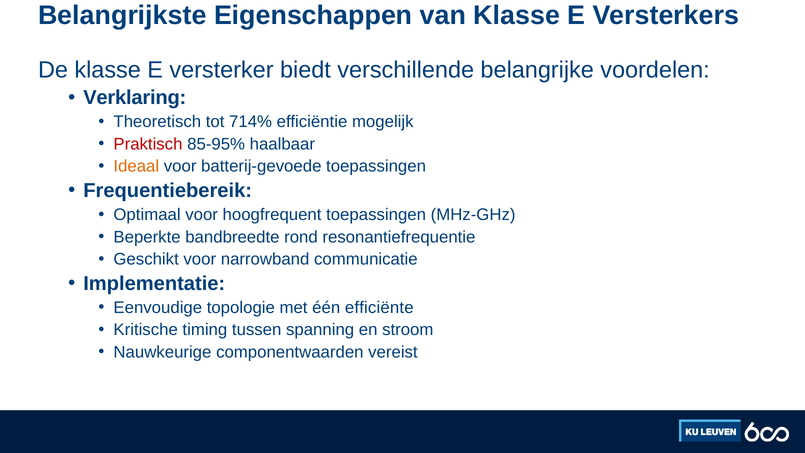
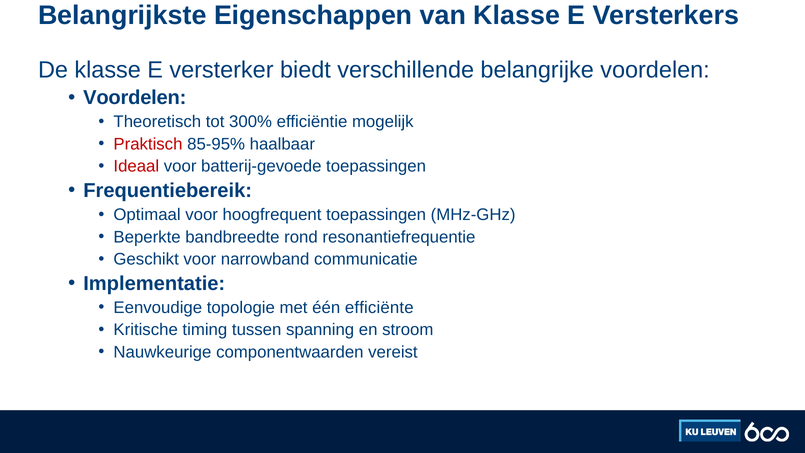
Verklaring at (135, 98): Verklaring -> Voordelen
714%: 714% -> 300%
Ideaal colour: orange -> red
